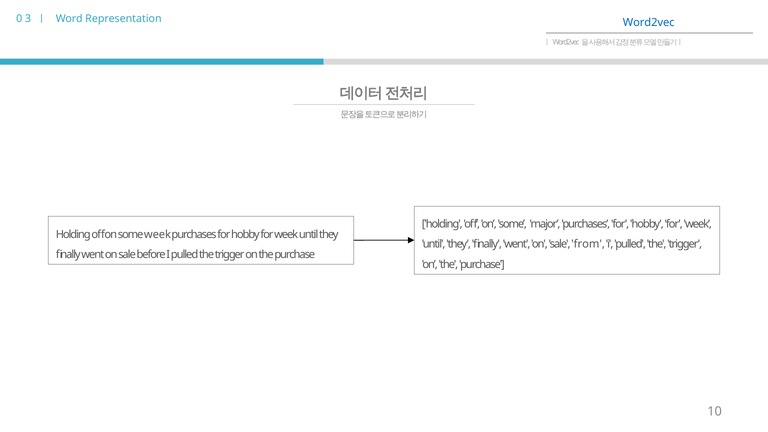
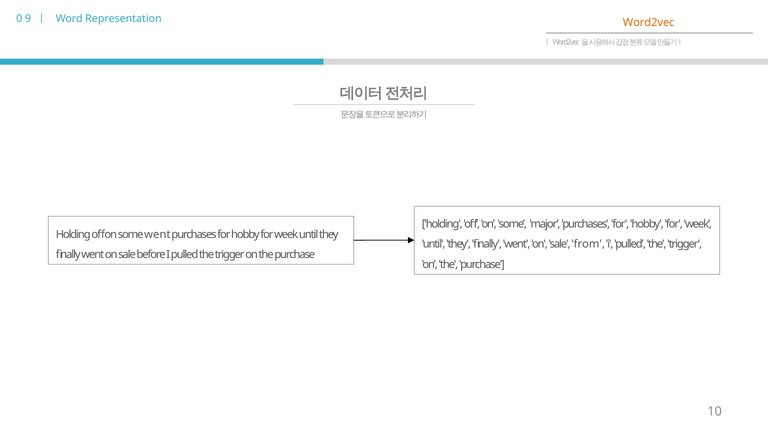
3: 3 -> 9
Word2vec colour: blue -> orange
some week: week -> went
